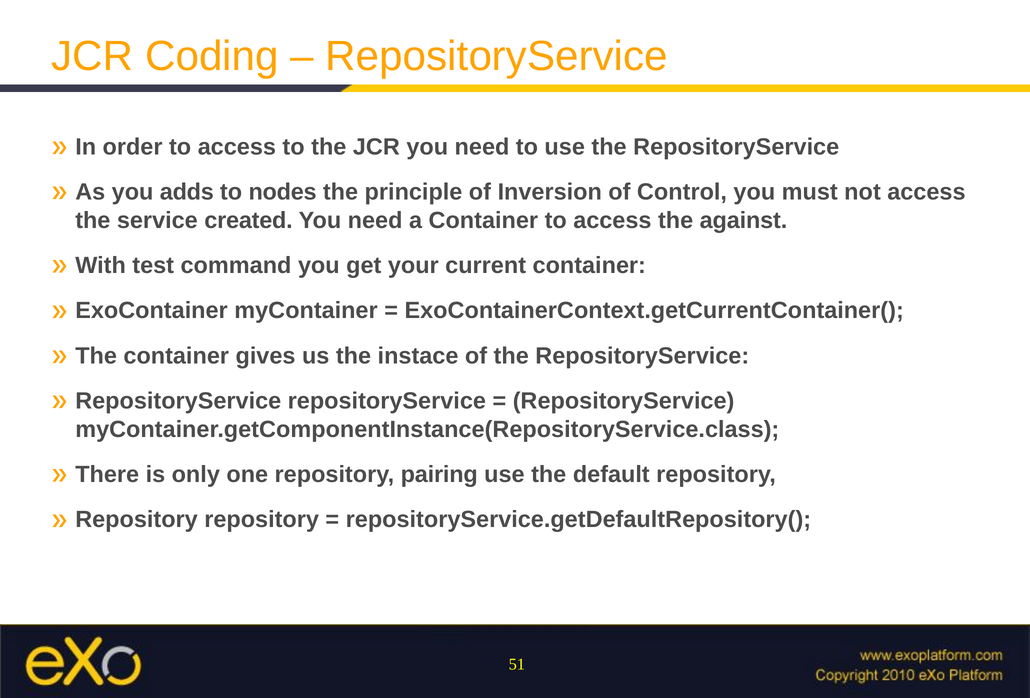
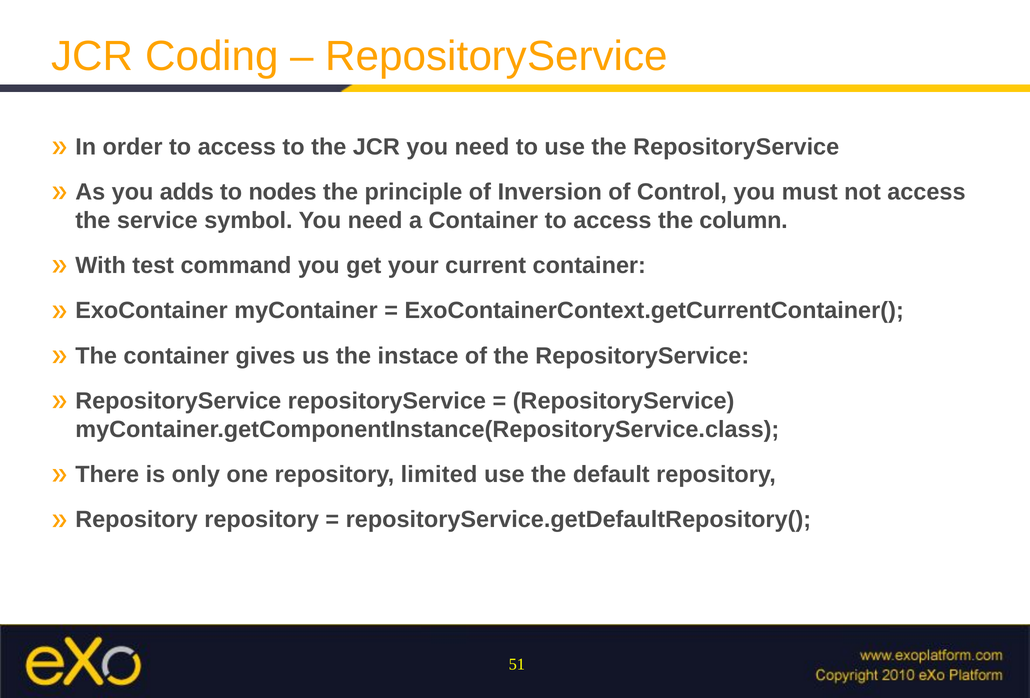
created: created -> symbol
against: against -> column
pairing: pairing -> limited
